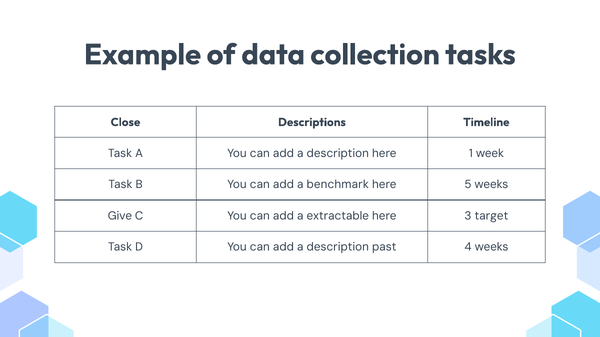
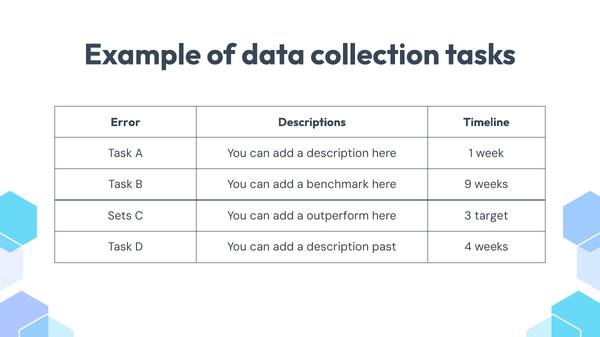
Close: Close -> Error
5: 5 -> 9
Give: Give -> Sets
extractable: extractable -> outperform
